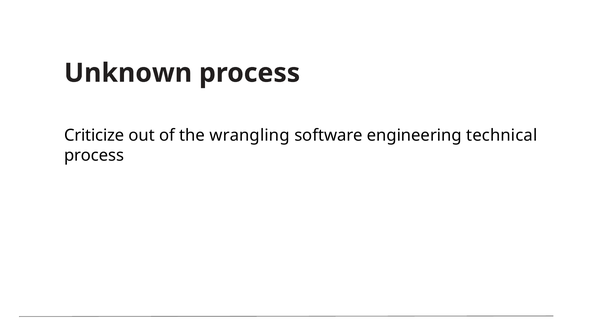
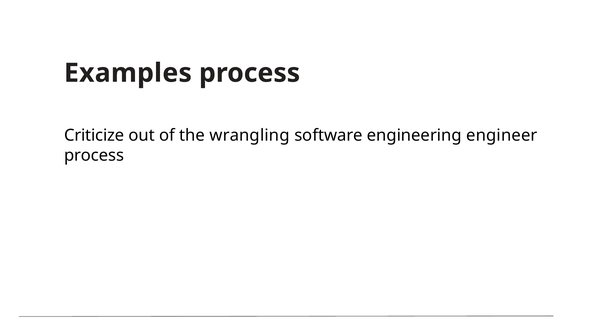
Unknown: Unknown -> Examples
technical: technical -> engineer
